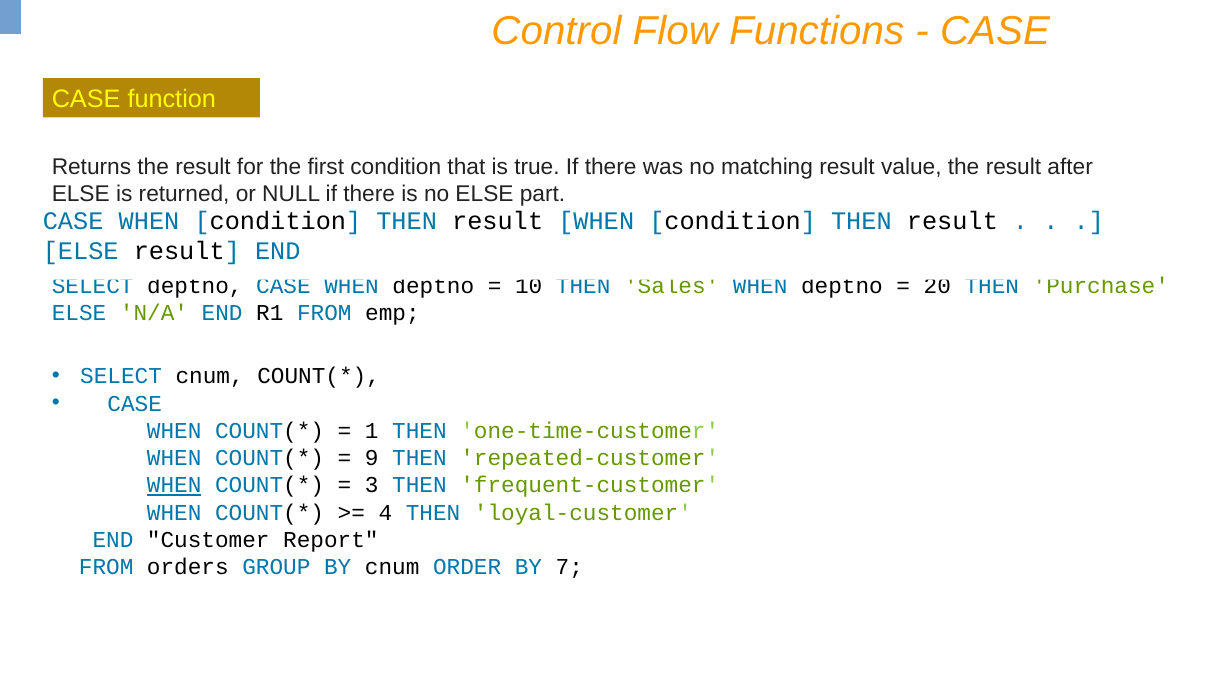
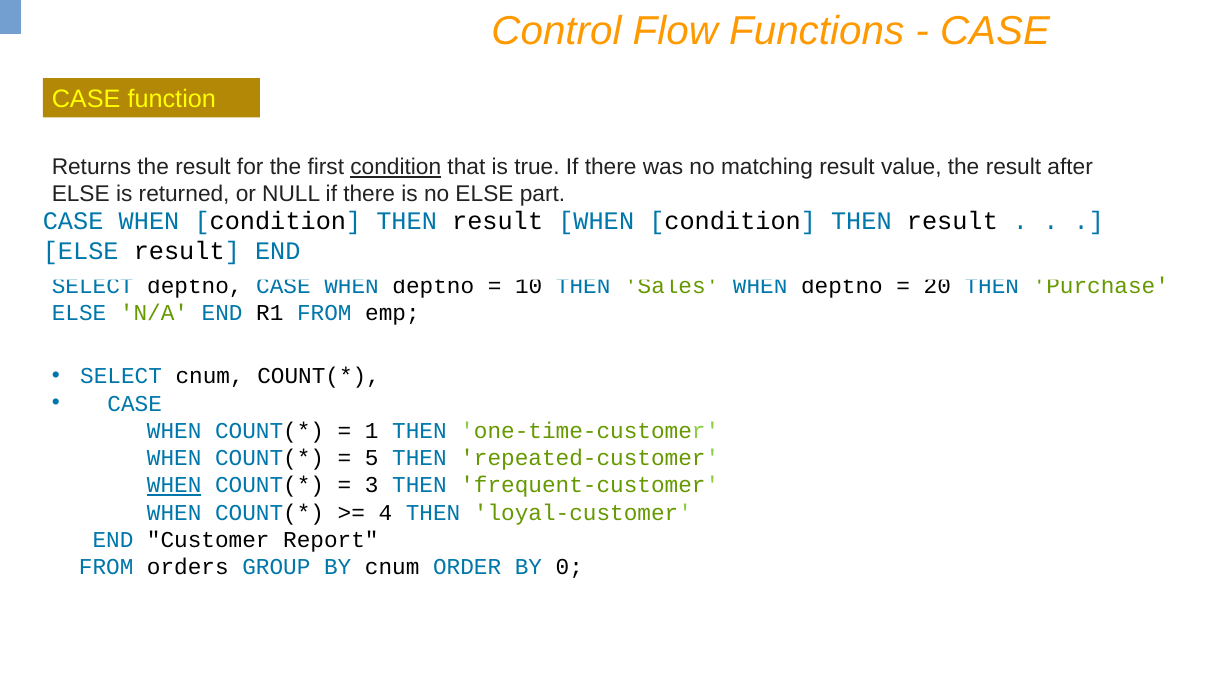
condition at (396, 167) underline: none -> present
9: 9 -> 5
7: 7 -> 0
